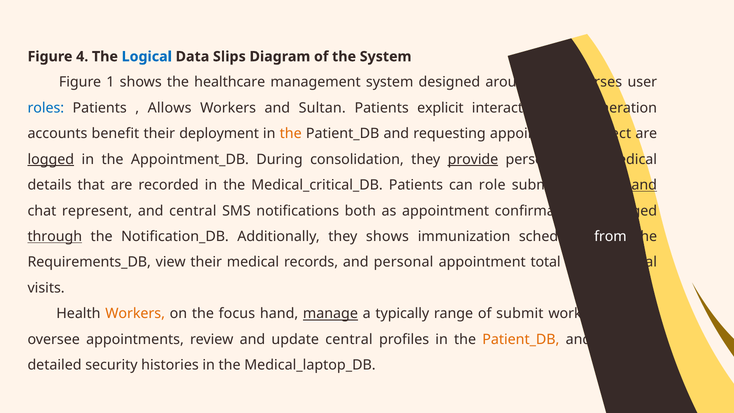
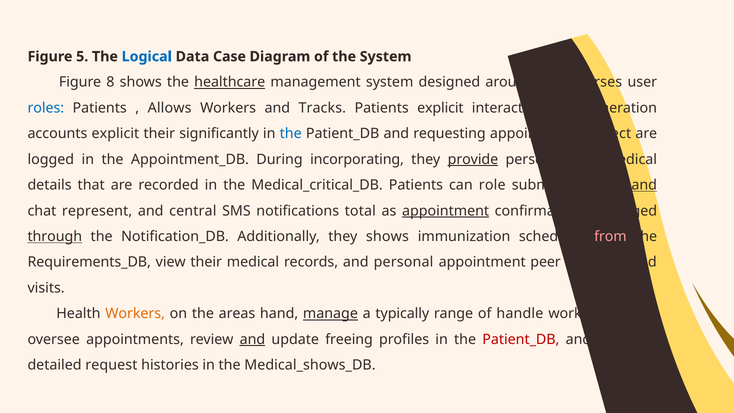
4: 4 -> 5
Slips: Slips -> Case
1: 1 -> 8
healthcare underline: none -> present
Sultan: Sultan -> Tracks
accounts benefit: benefit -> explicit
deployment: deployment -> significantly
the at (291, 134) colour: orange -> blue
logged underline: present -> none
consolidation: consolidation -> incorporating
both: both -> total
appointment at (446, 211) underline: none -> present
from colour: white -> pink
total: total -> peer
functional: functional -> evaluated
focus: focus -> areas
of submit: submit -> handle
and at (252, 339) underline: none -> present
update central: central -> freeing
Patient_DB at (521, 339) colour: orange -> red
security: security -> request
Medical_laptop_DB: Medical_laptop_DB -> Medical_shows_DB
